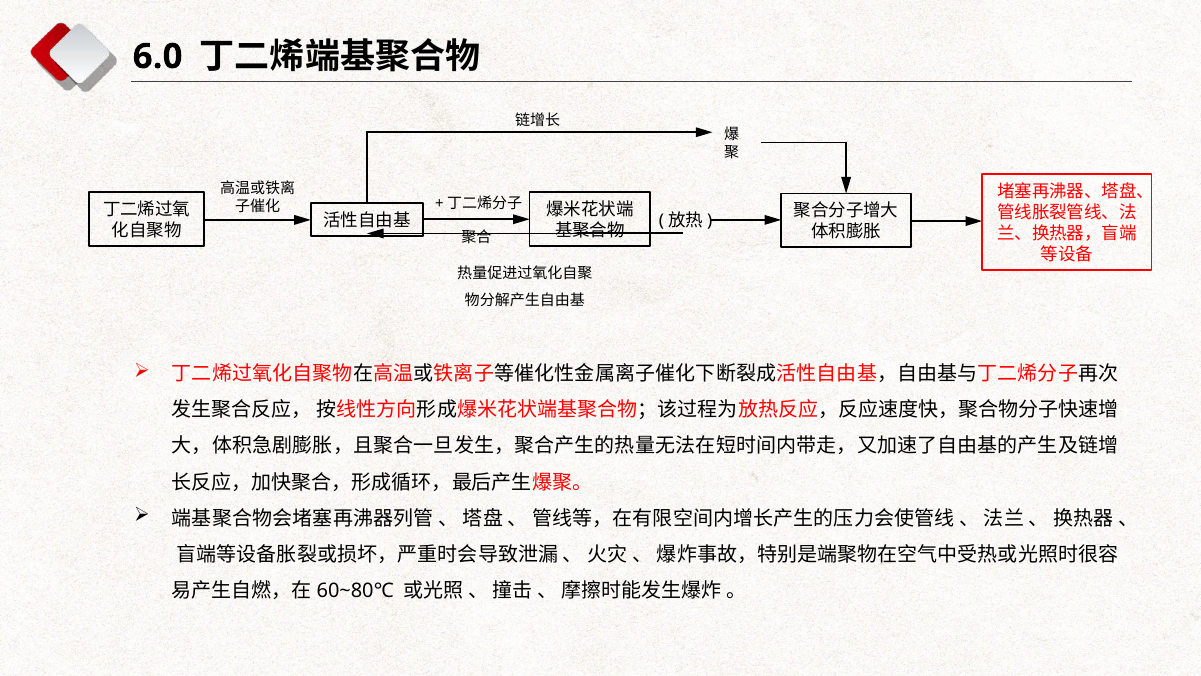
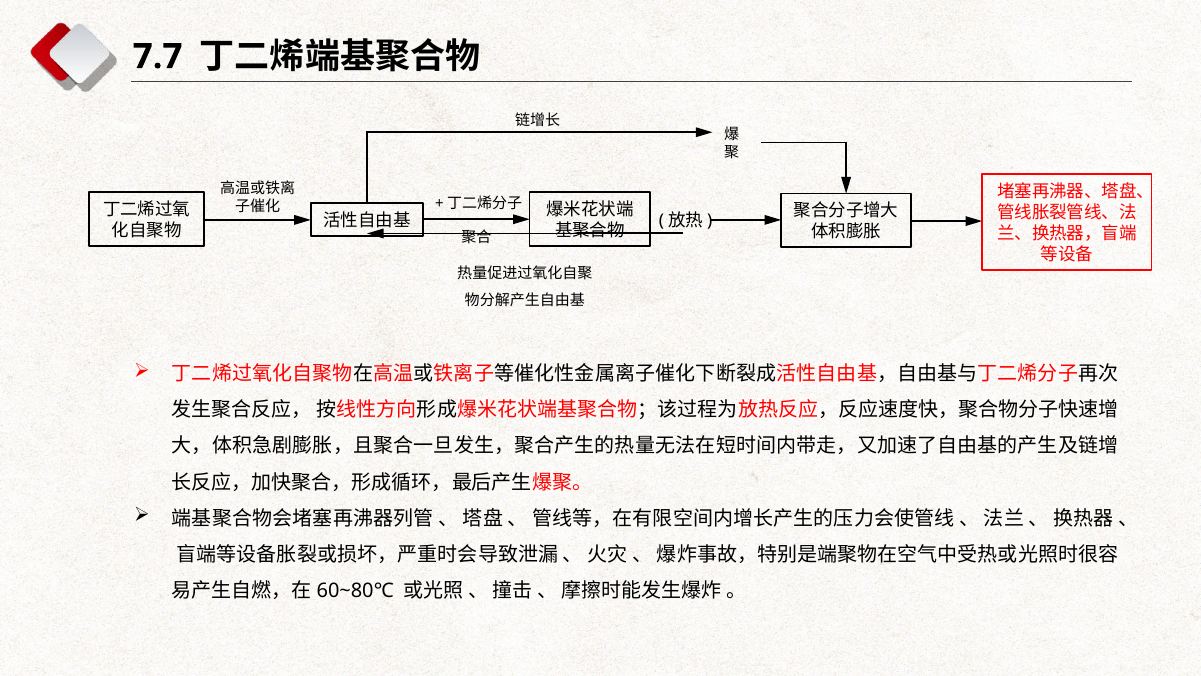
6.0: 6.0 -> 7.7
